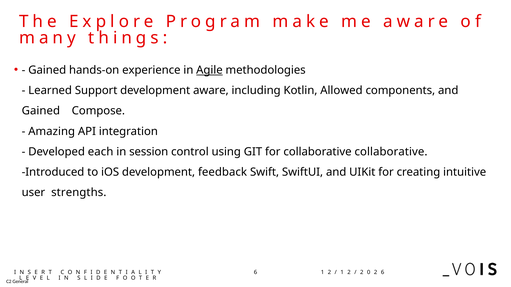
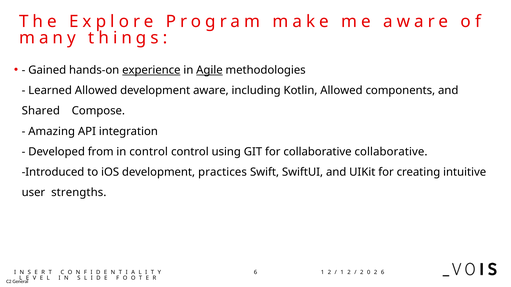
experience underline: none -> present
Learned Support: Support -> Allowed
Gained at (41, 111): Gained -> Shared
each: each -> from
in session: session -> control
feedback: feedback -> practices
